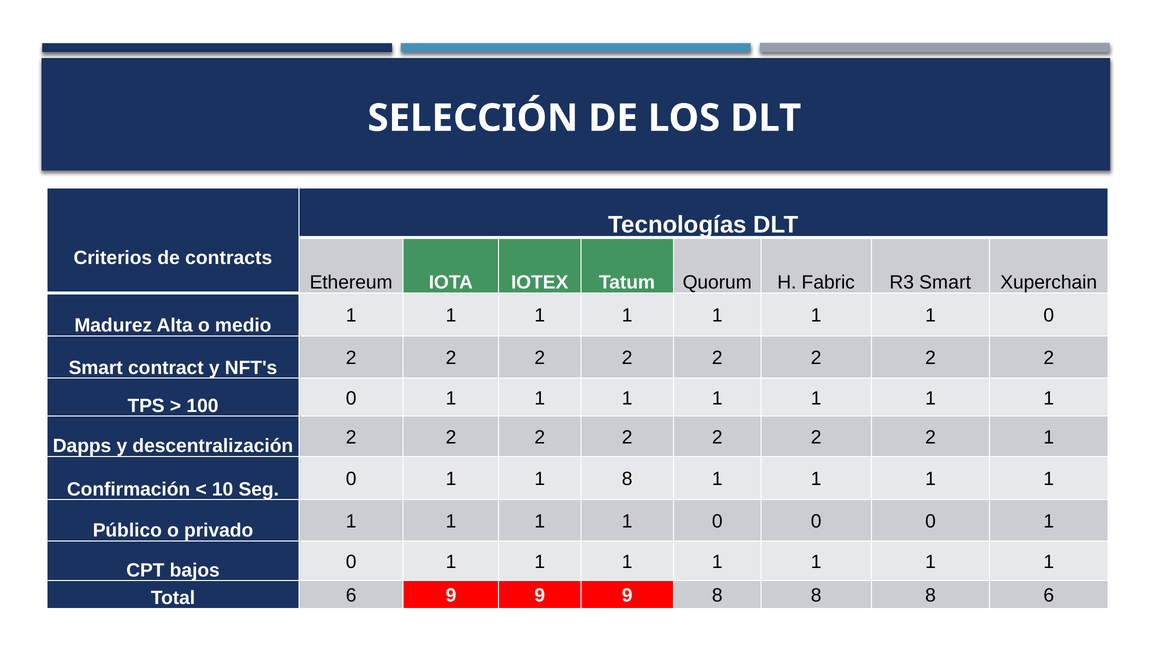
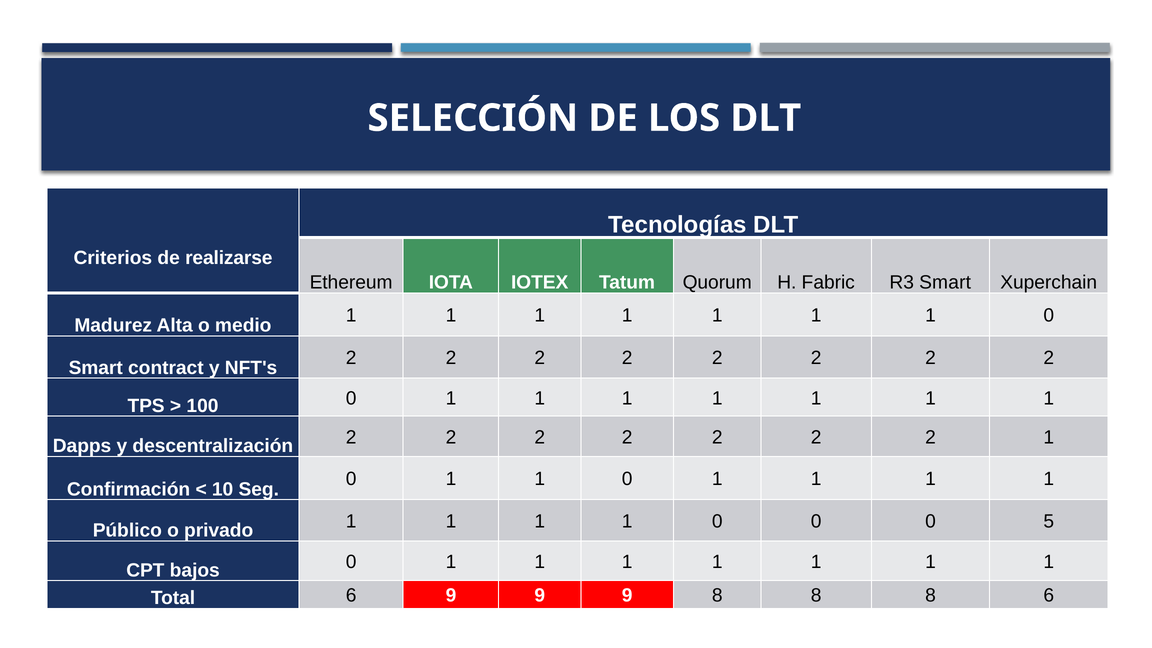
contracts: contracts -> realizarse
0 1 1 8: 8 -> 0
0 0 1: 1 -> 5
